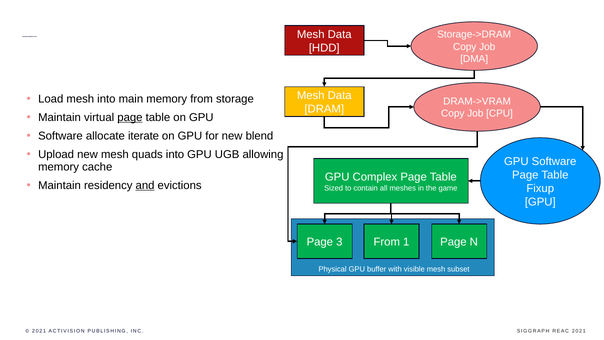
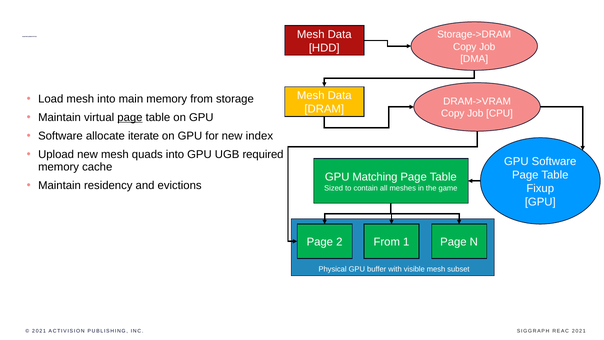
blend: blend -> index
allowing: allowing -> required
Complex: Complex -> Matching
and underline: present -> none
3: 3 -> 2
